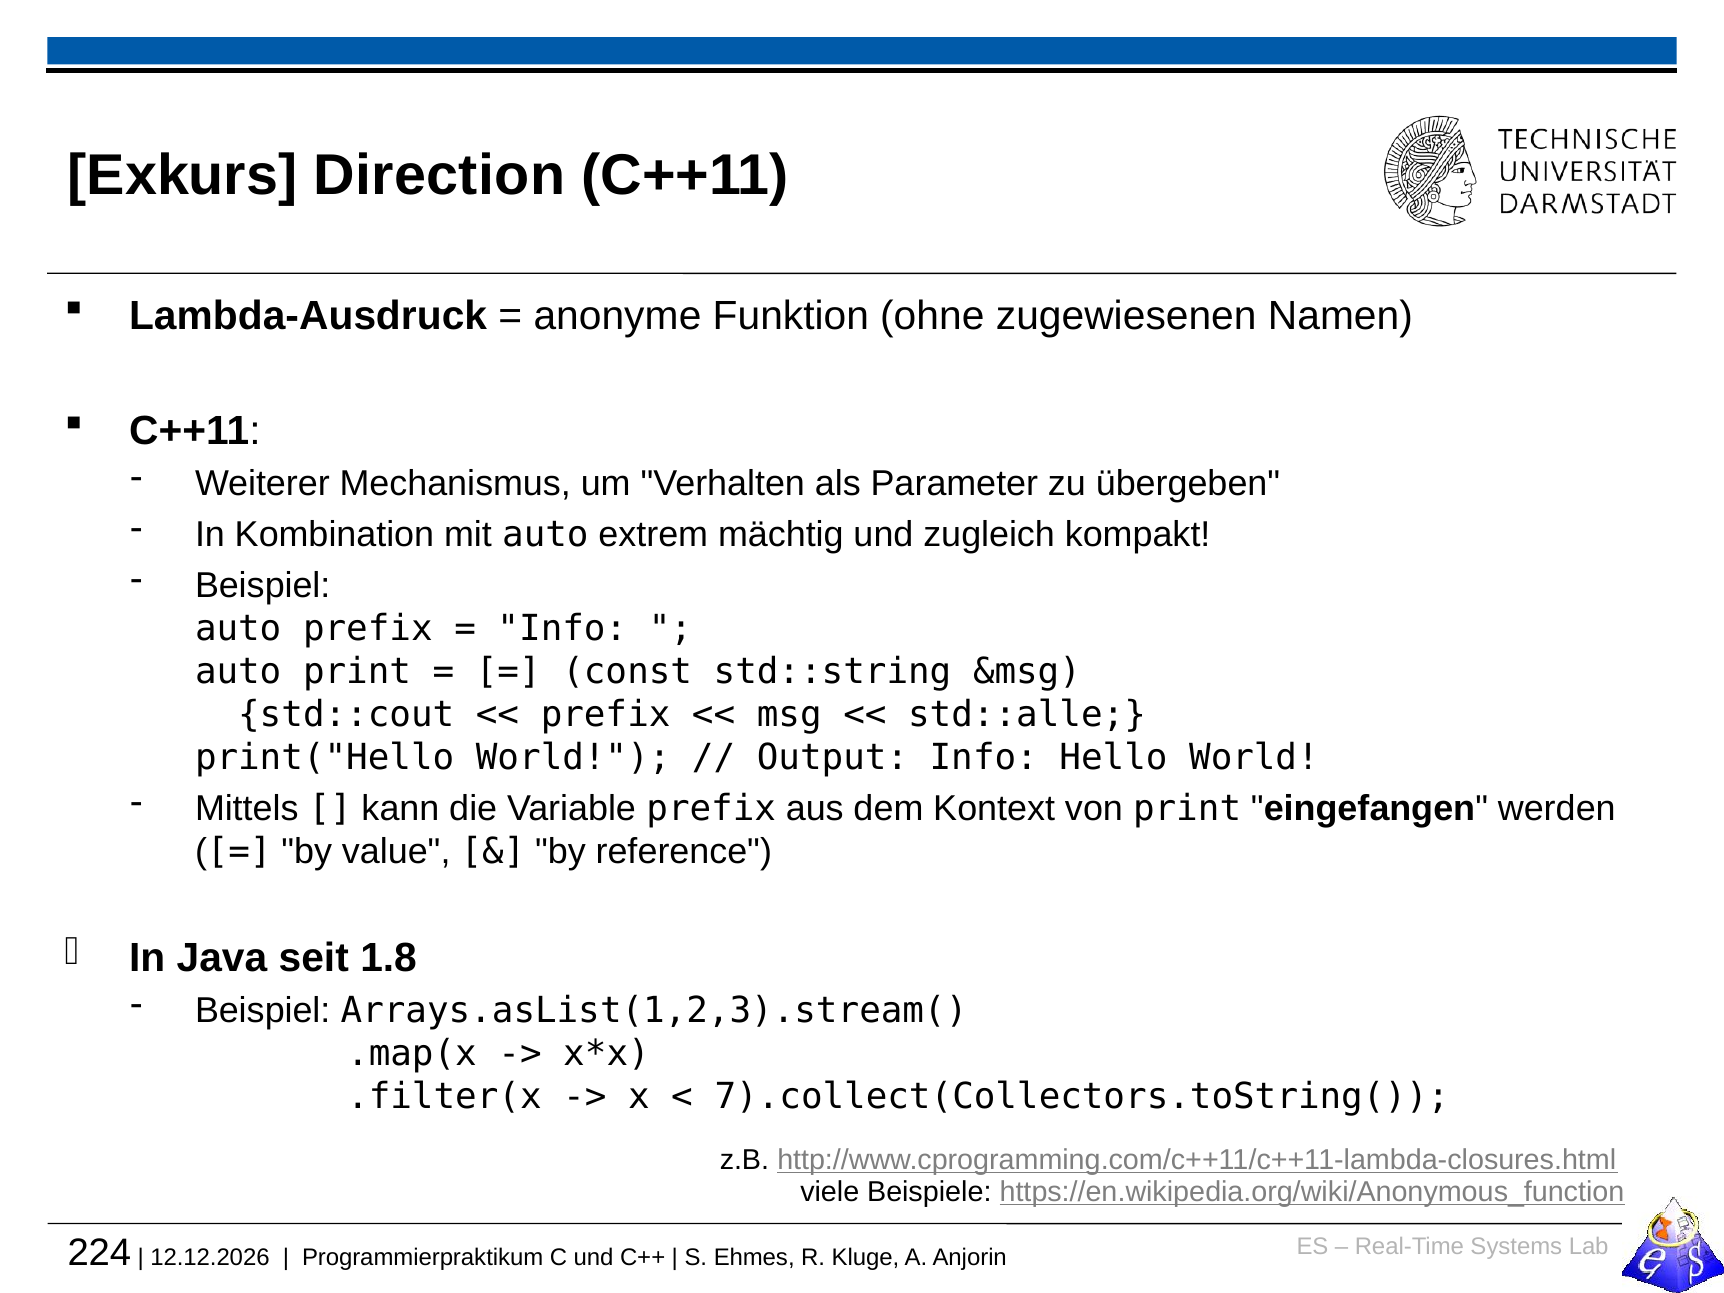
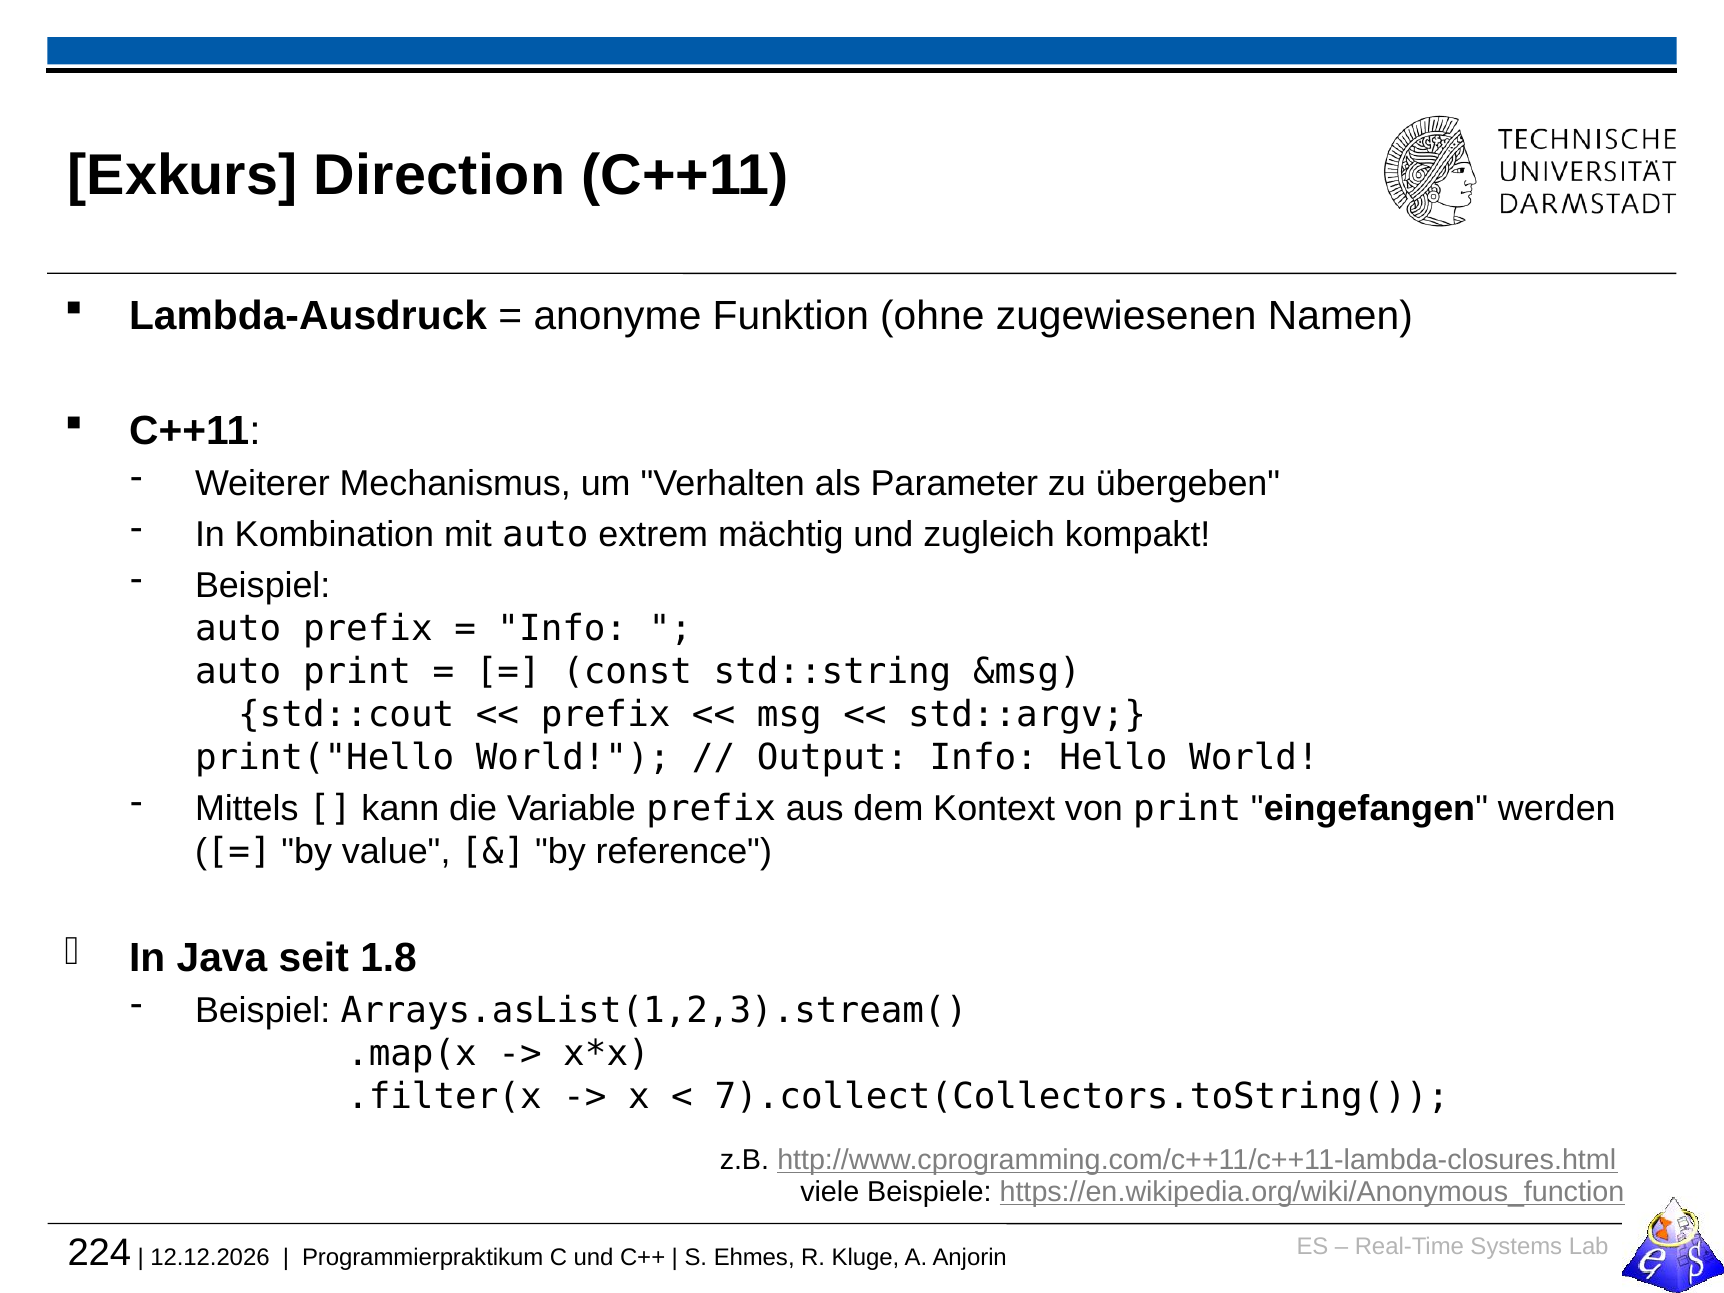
std::alle: std::alle -> std::argv
